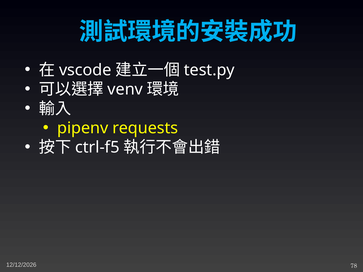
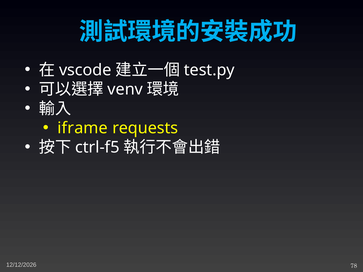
pipenv: pipenv -> iframe
